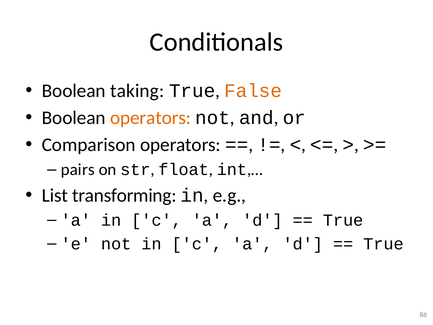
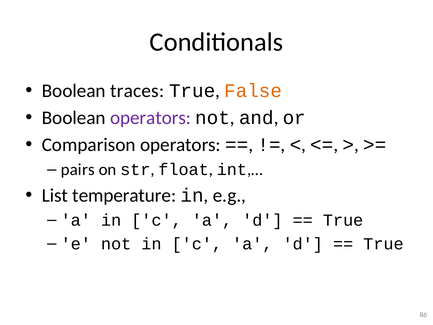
taking: taking -> traces
operators at (151, 118) colour: orange -> purple
transforming: transforming -> temperature
